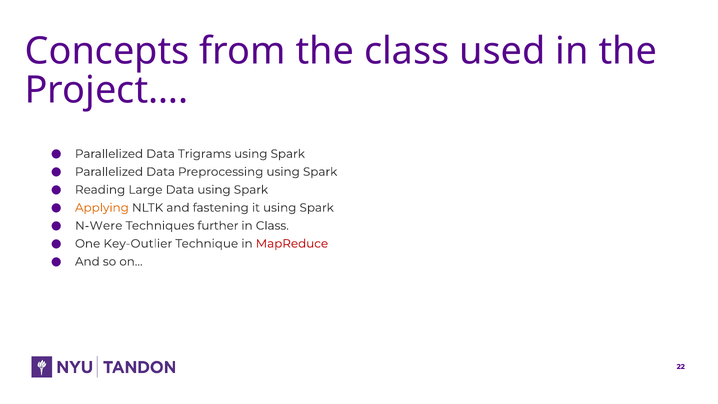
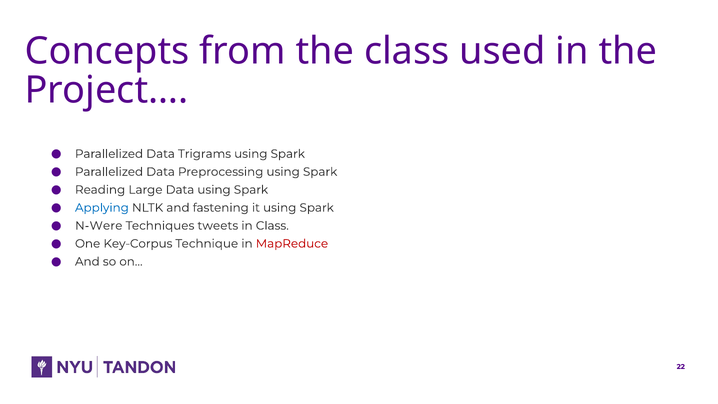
Applying colour: orange -> blue
further: further -> tweets
Key-Outlier: Key-Outlier -> Key-Corpus
